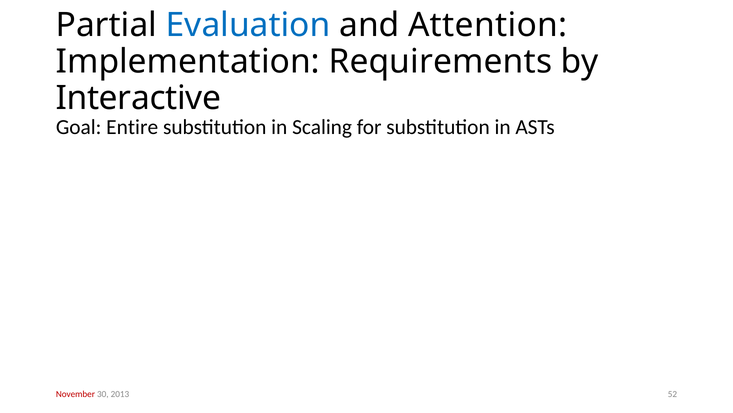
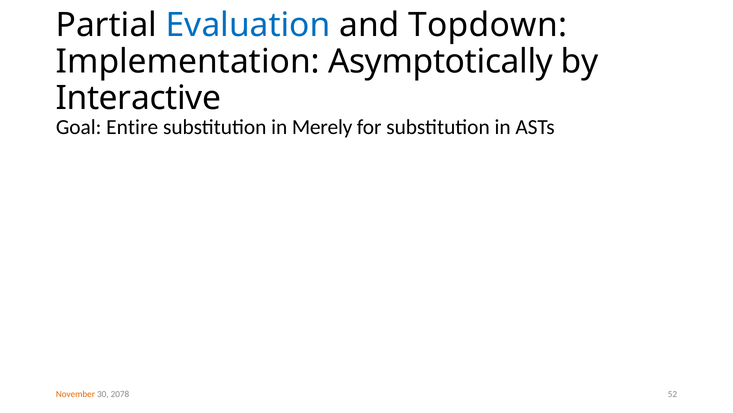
Attention: Attention -> Topdown
Requirements: Requirements -> Asymptotically
Scaling: Scaling -> Merely
November colour: red -> orange
2013: 2013 -> 2078
